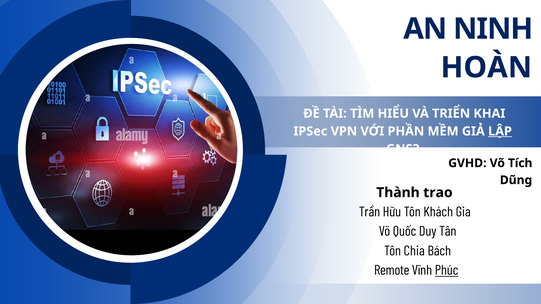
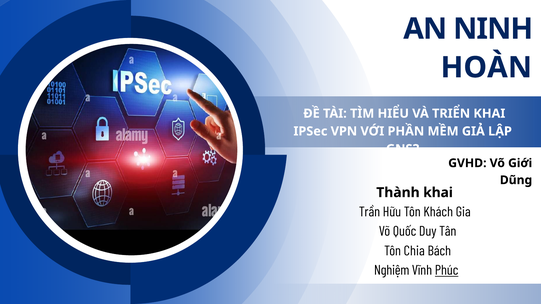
LẬP underline: present -> none
Tích: Tích -> Giới
Thành trao: trao -> khai
Remote: Remote -> Nghiệm
